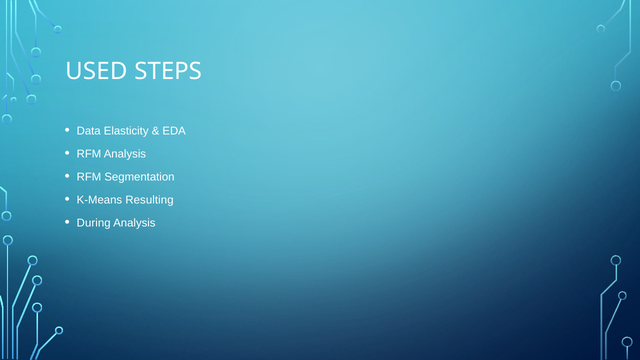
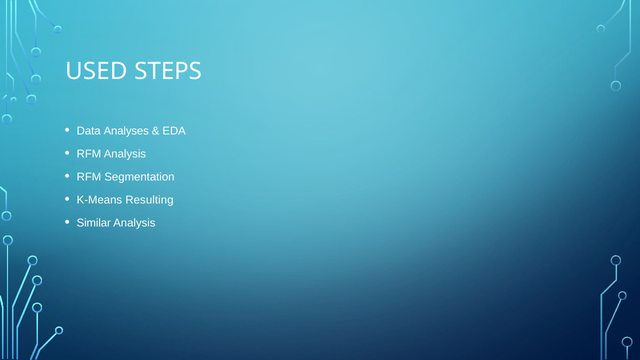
Elasticity: Elasticity -> Analyses
During: During -> Similar
